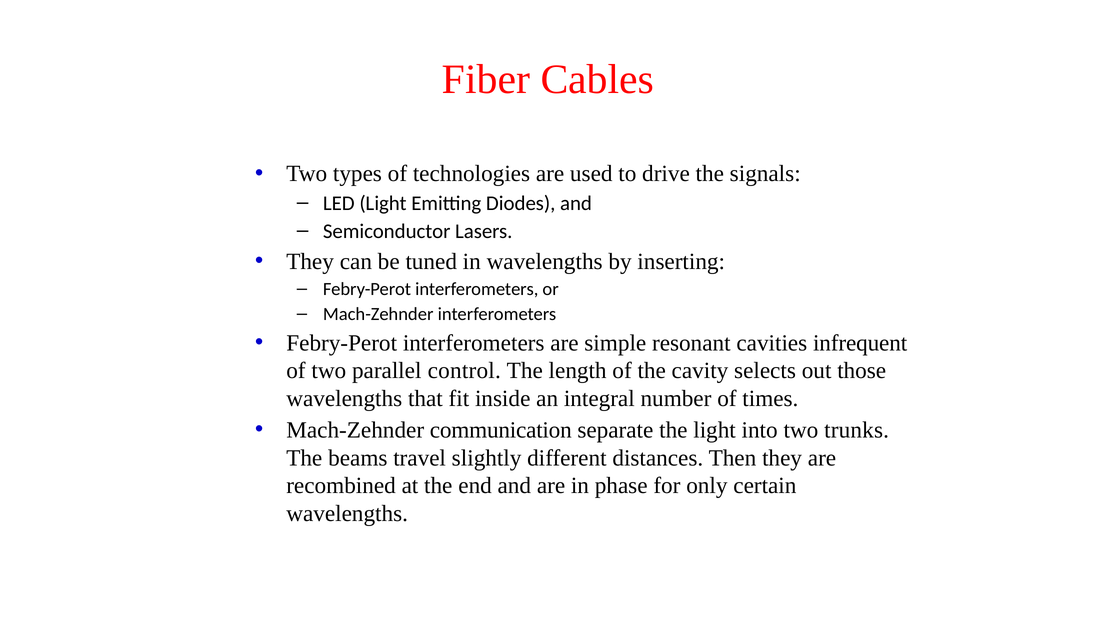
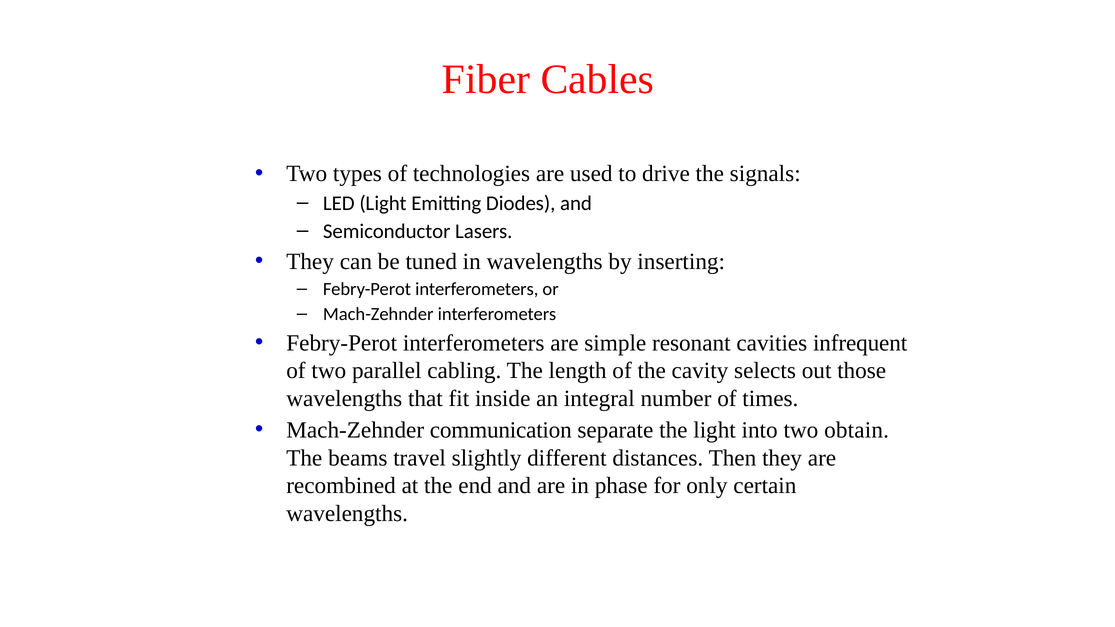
control: control -> cabling
trunks: trunks -> obtain
